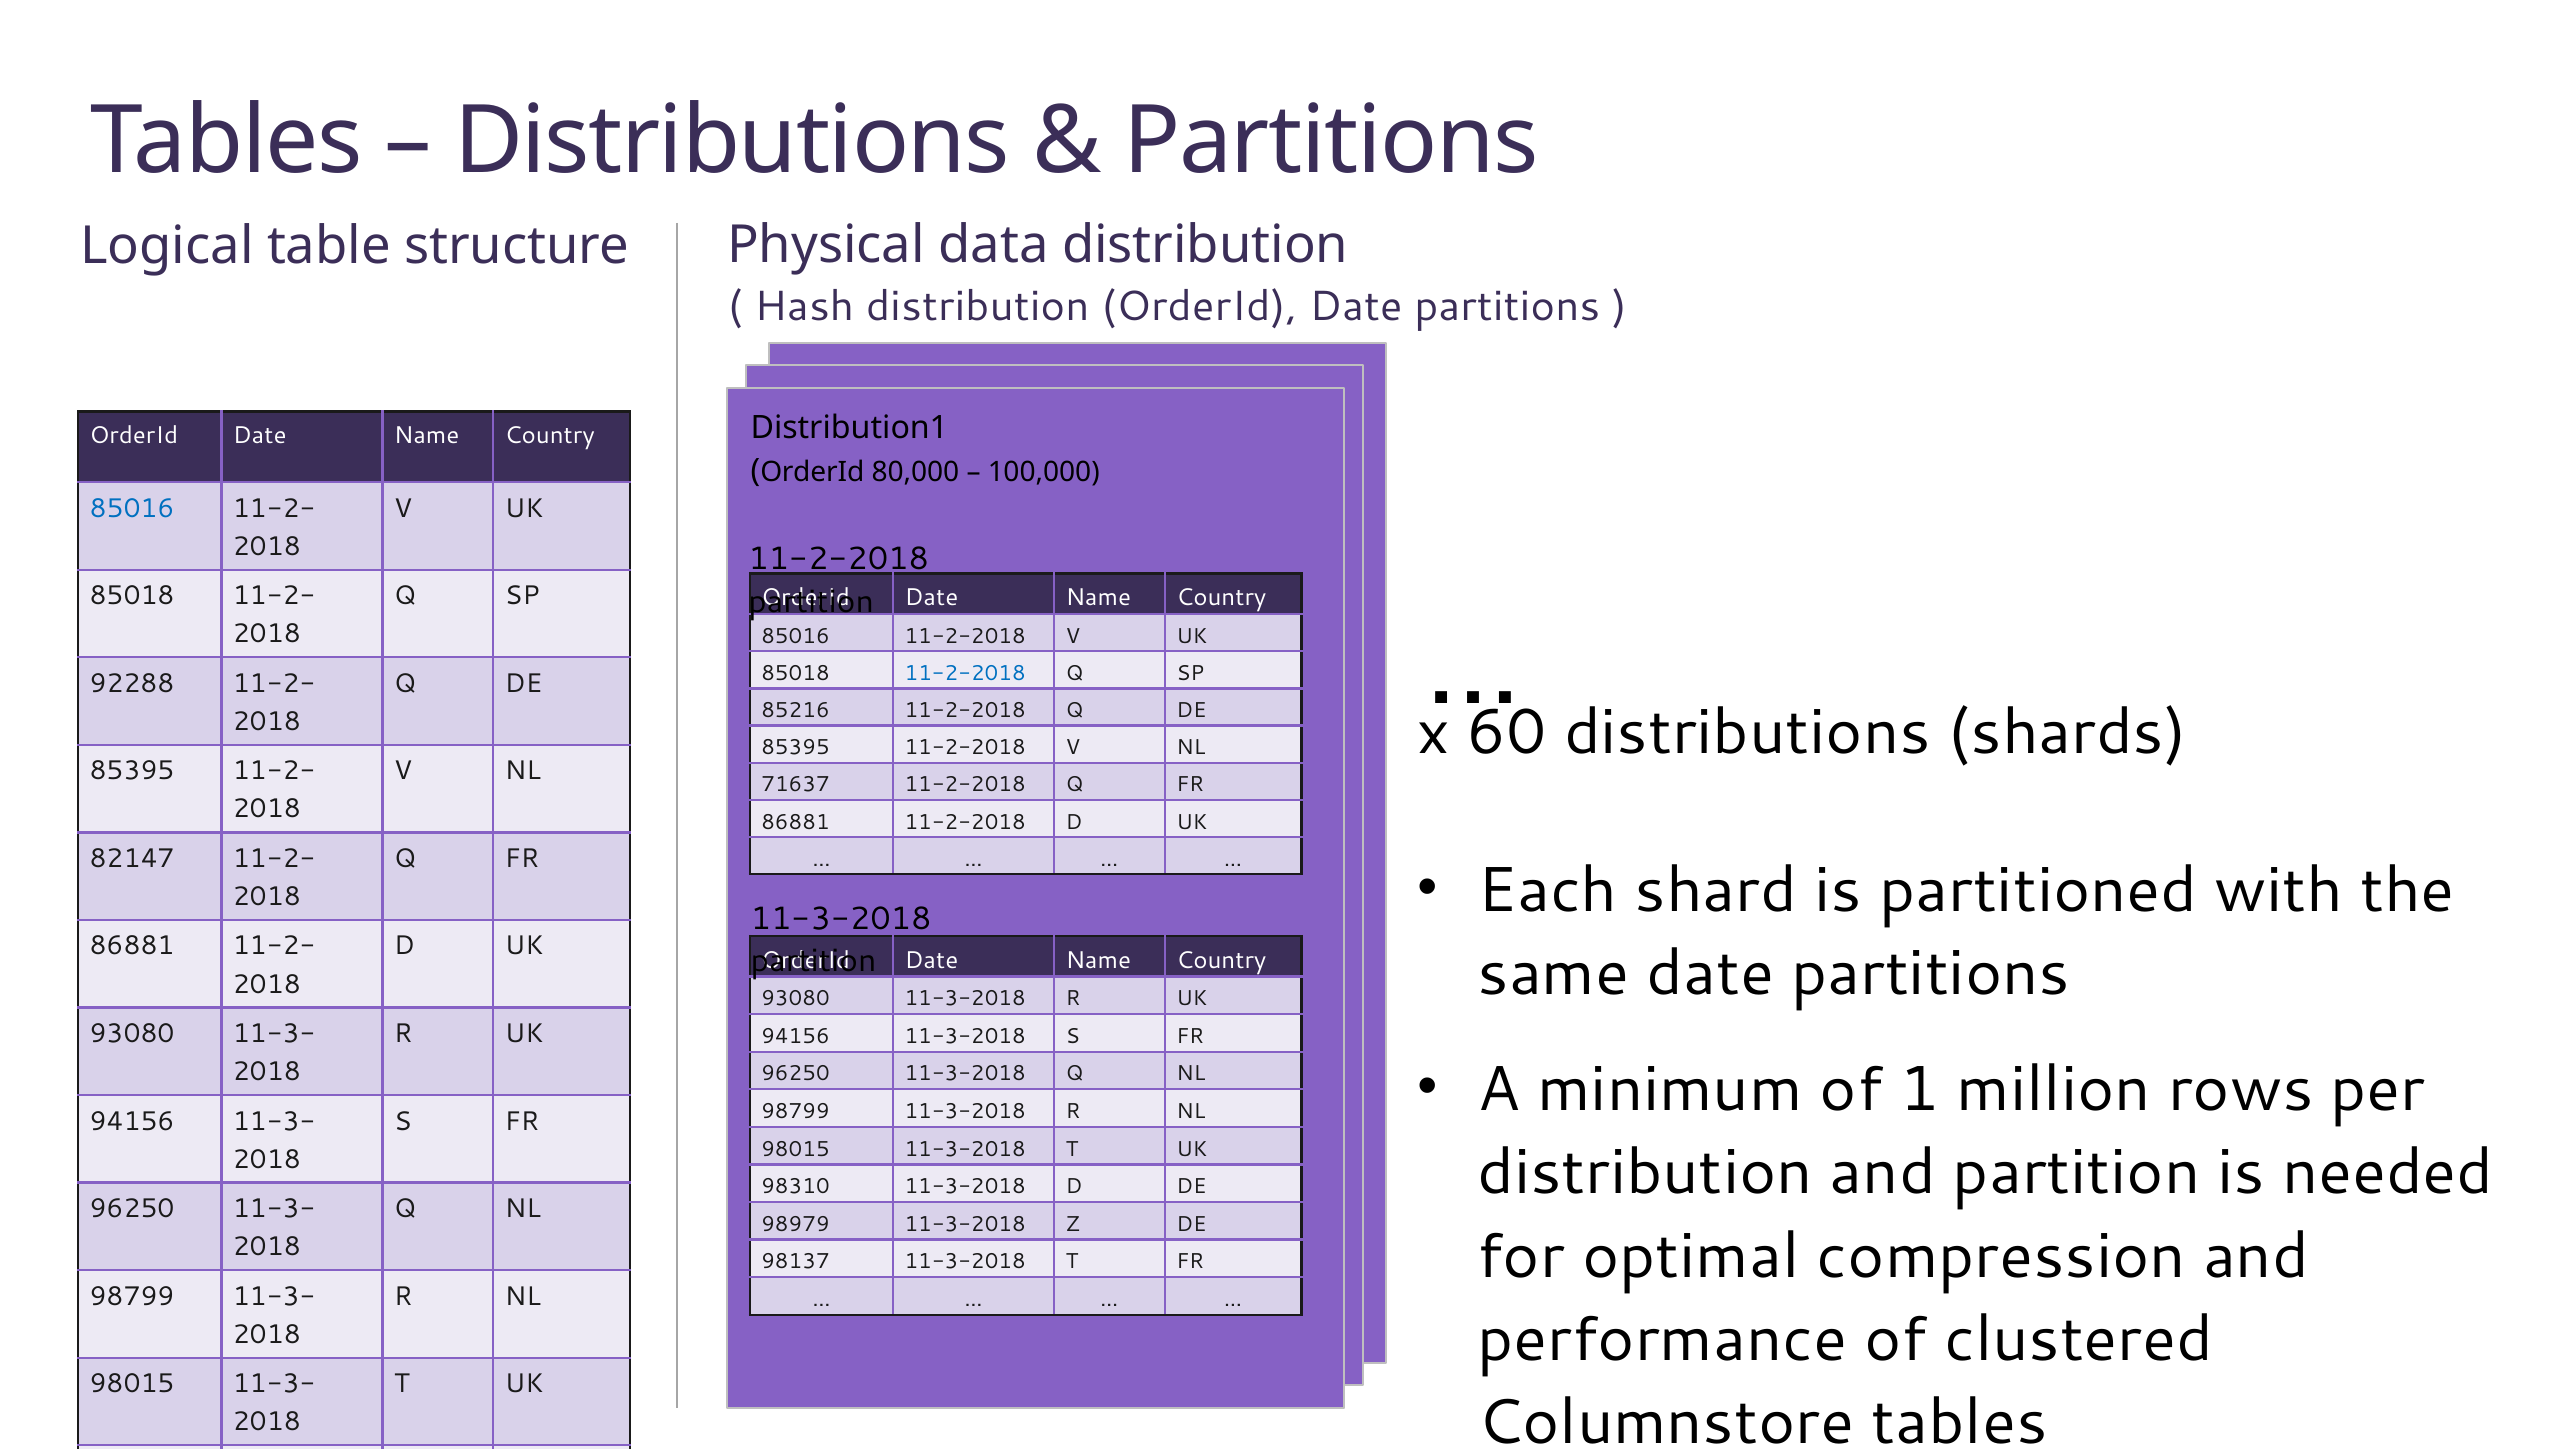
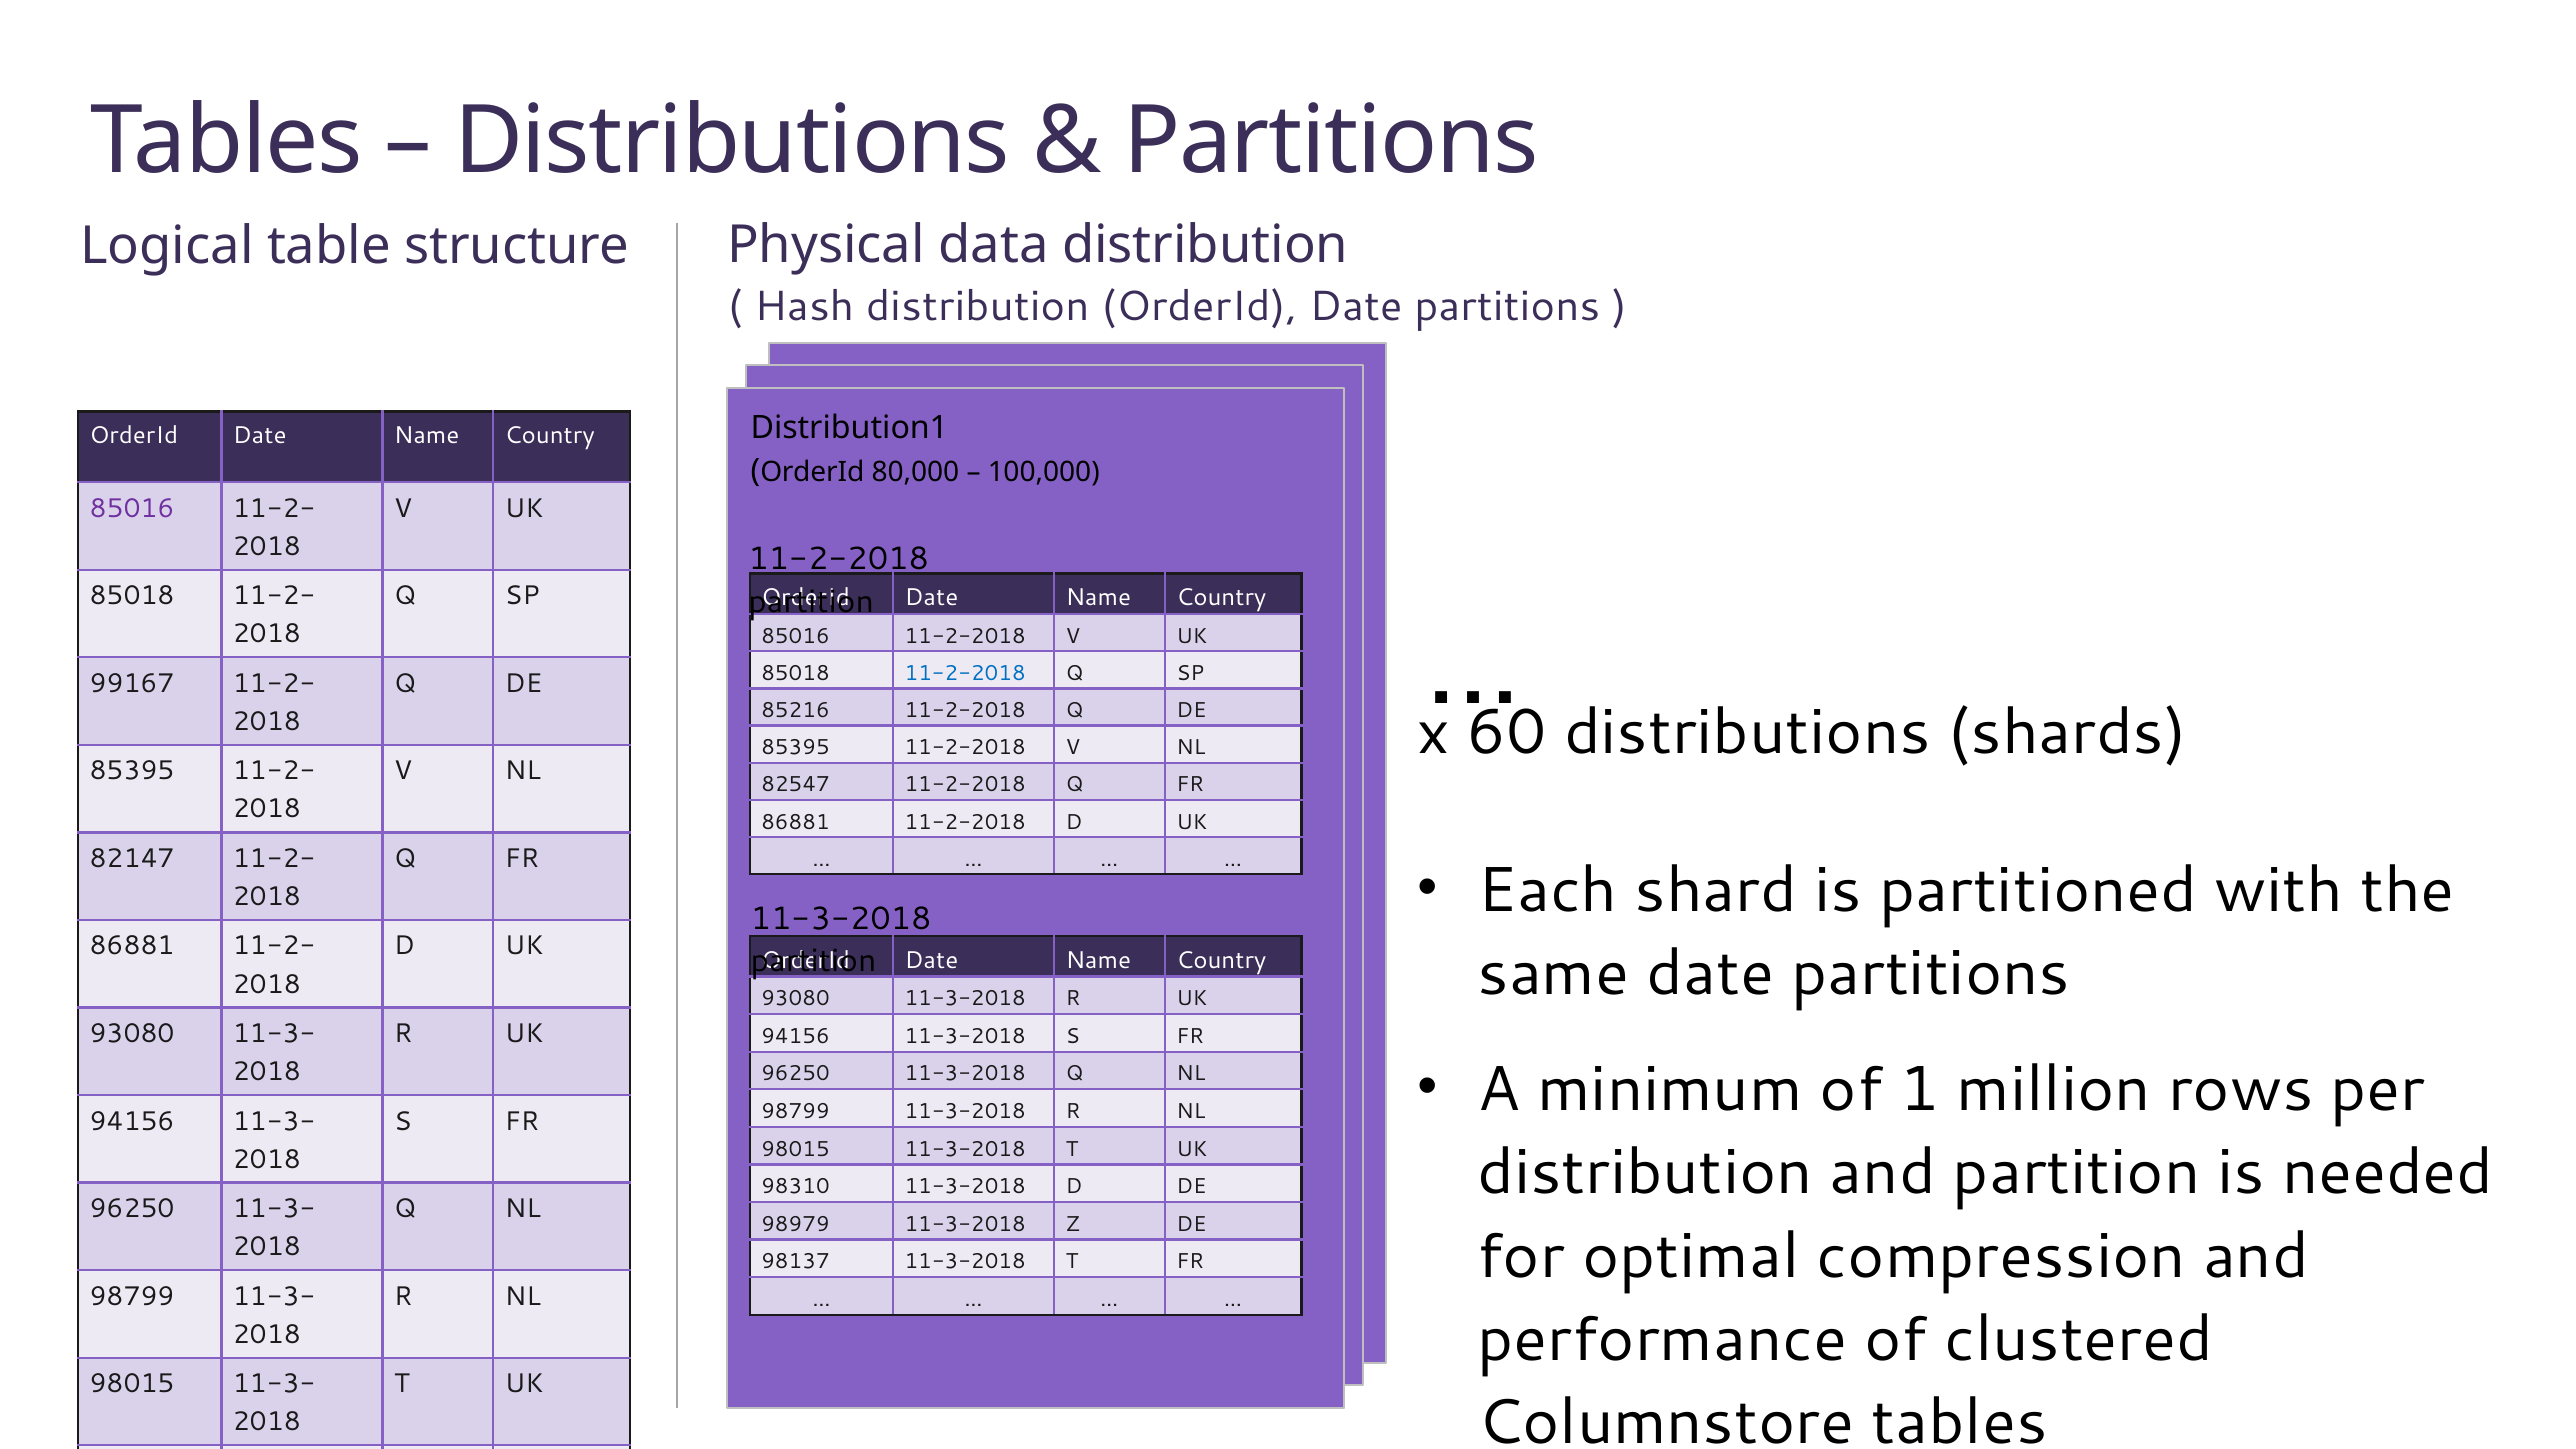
85016 at (132, 508) colour: blue -> purple
92288: 92288 -> 99167
71637: 71637 -> 82547
